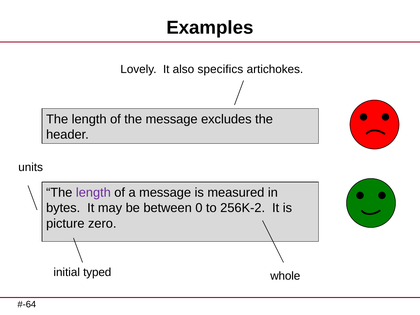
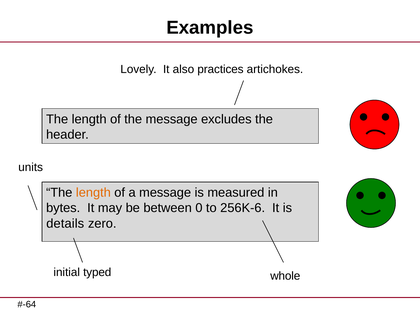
specifics: specifics -> practices
length at (93, 193) colour: purple -> orange
256K-2: 256K-2 -> 256K-6
picture: picture -> details
